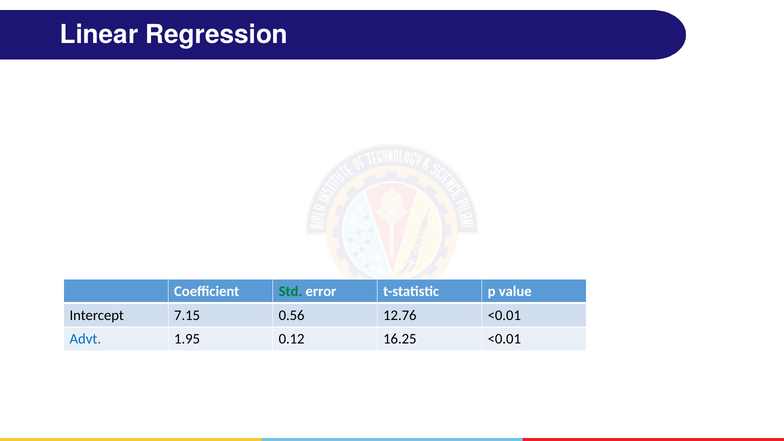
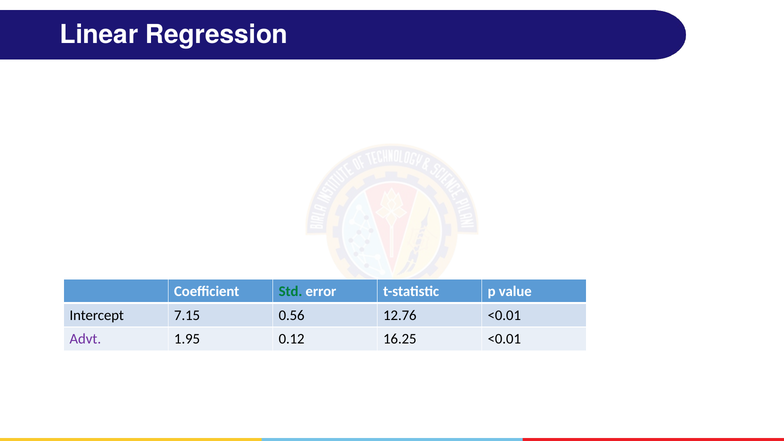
Advt colour: blue -> purple
